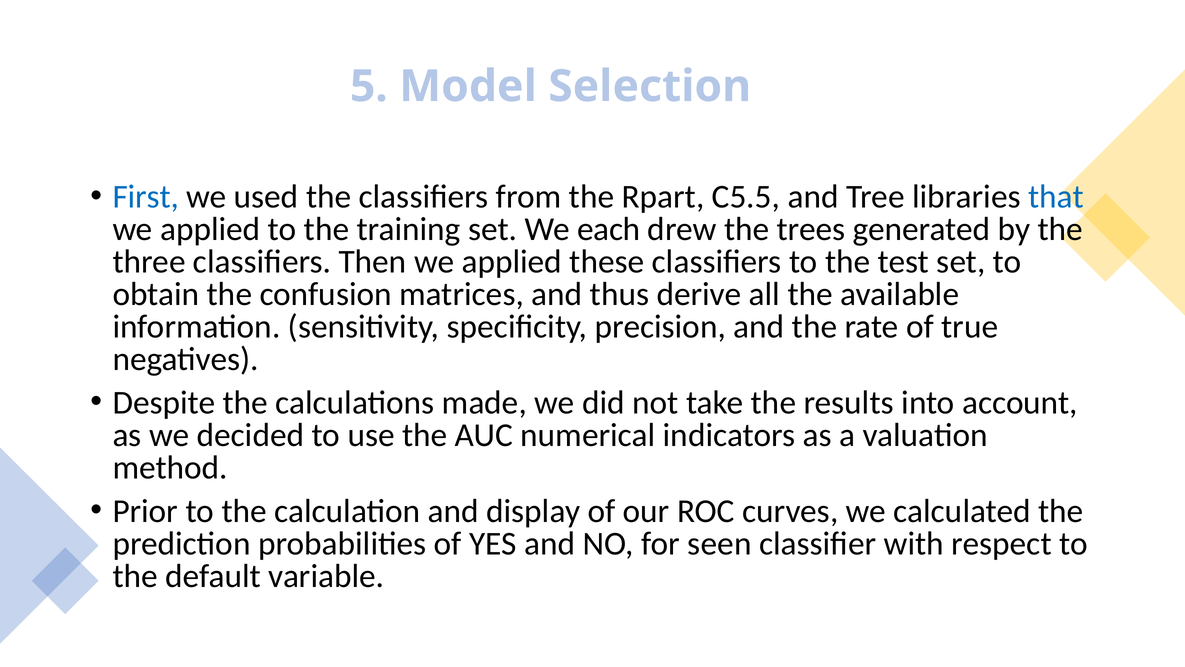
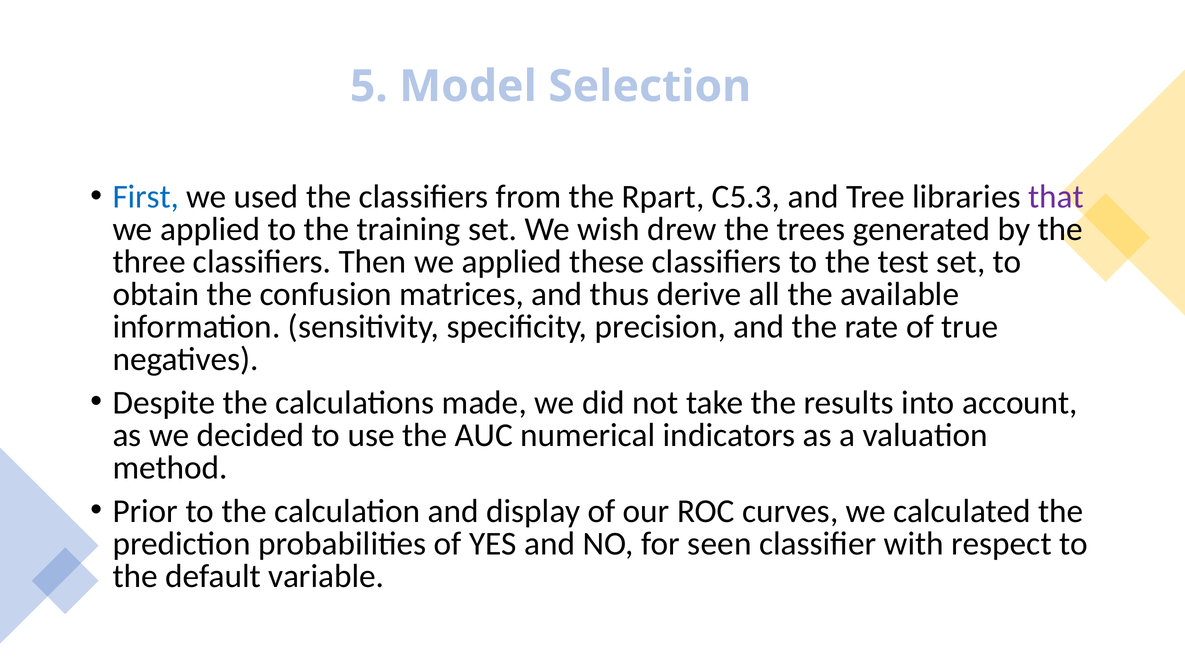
C5.5: C5.5 -> C5.3
that colour: blue -> purple
each: each -> wish
